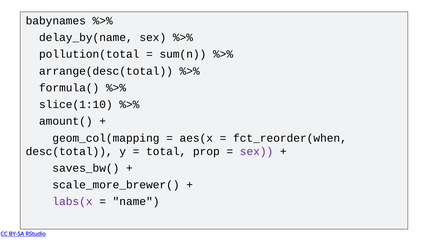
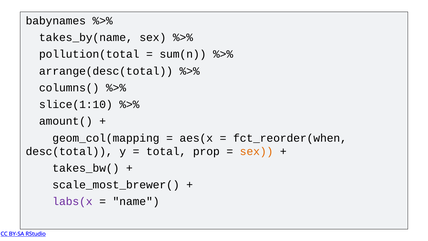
delay_by(name: delay_by(name -> takes_by(name
formula(: formula( -> columns(
sex at (257, 151) colour: purple -> orange
saves_bw(: saves_bw( -> takes_bw(
scale_more_brewer(: scale_more_brewer( -> scale_most_brewer(
